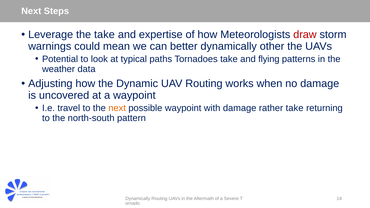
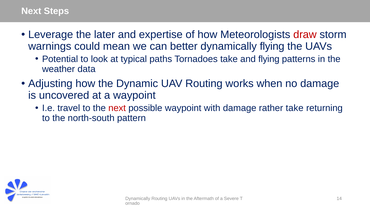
the take: take -> later
dynamically other: other -> flying
next at (117, 108) colour: orange -> red
